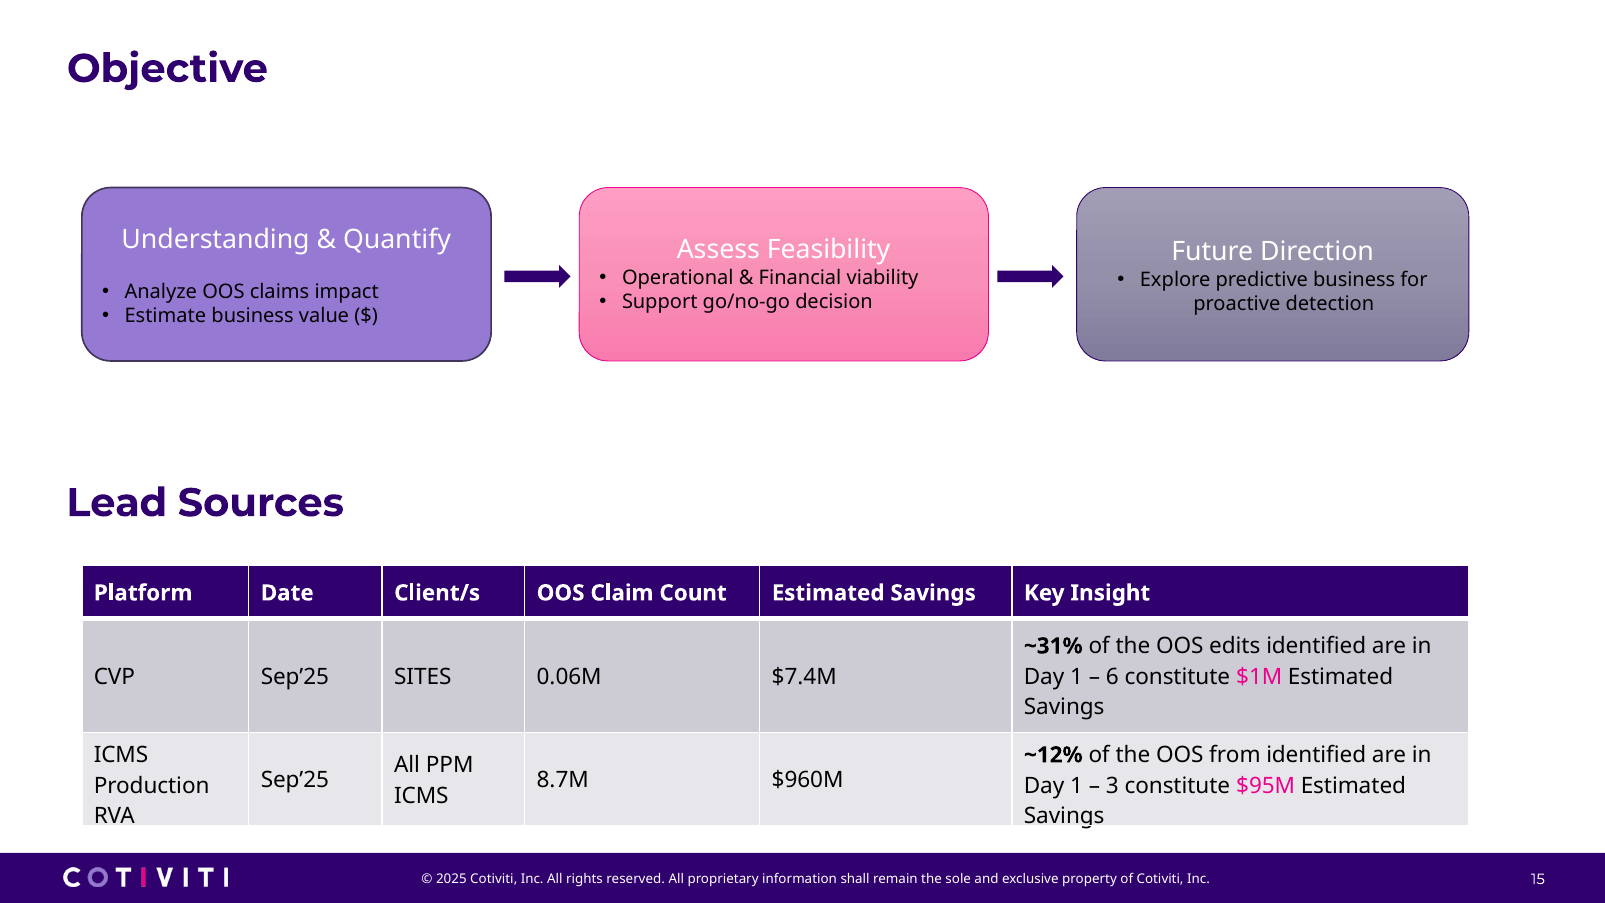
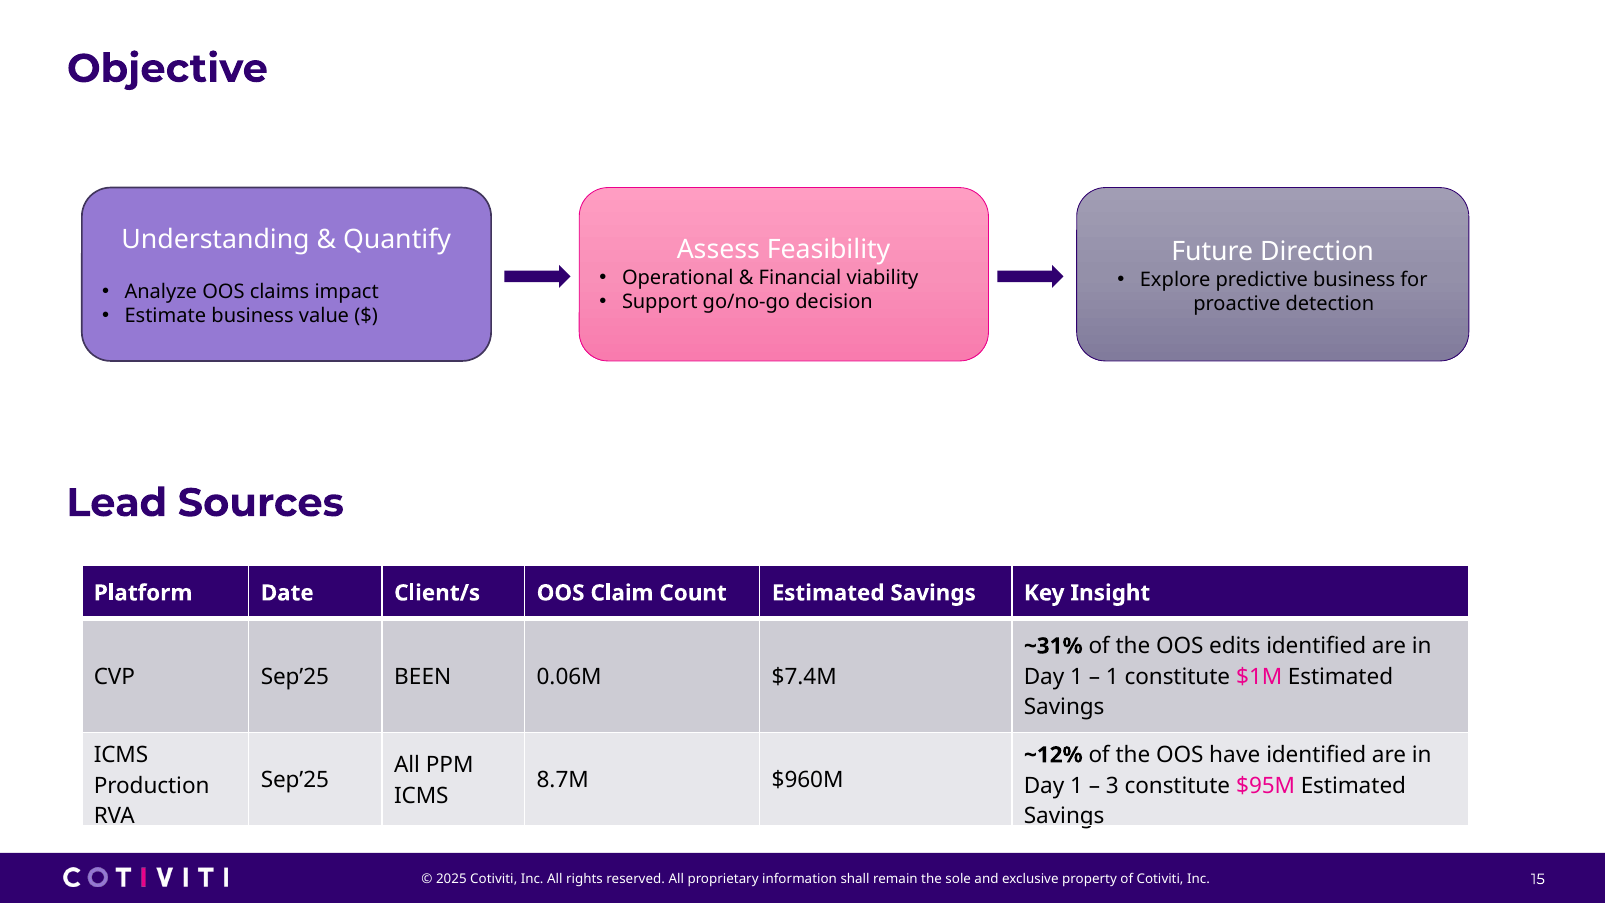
SITES: SITES -> BEEN
6 at (1112, 677): 6 -> 1
from: from -> have
